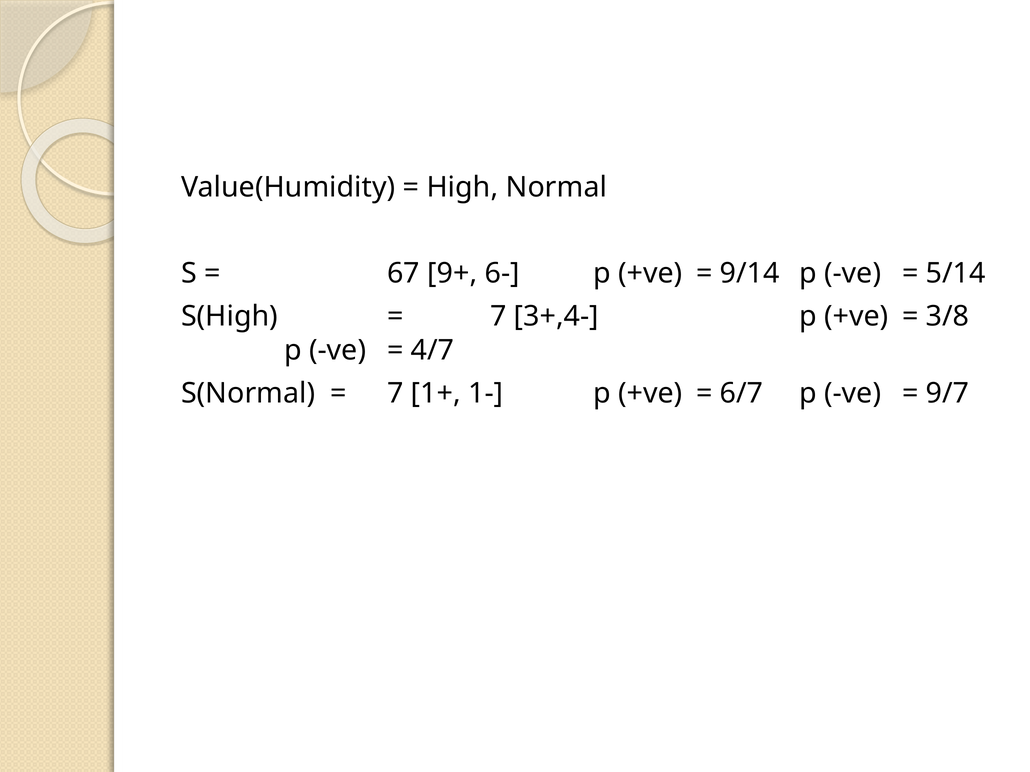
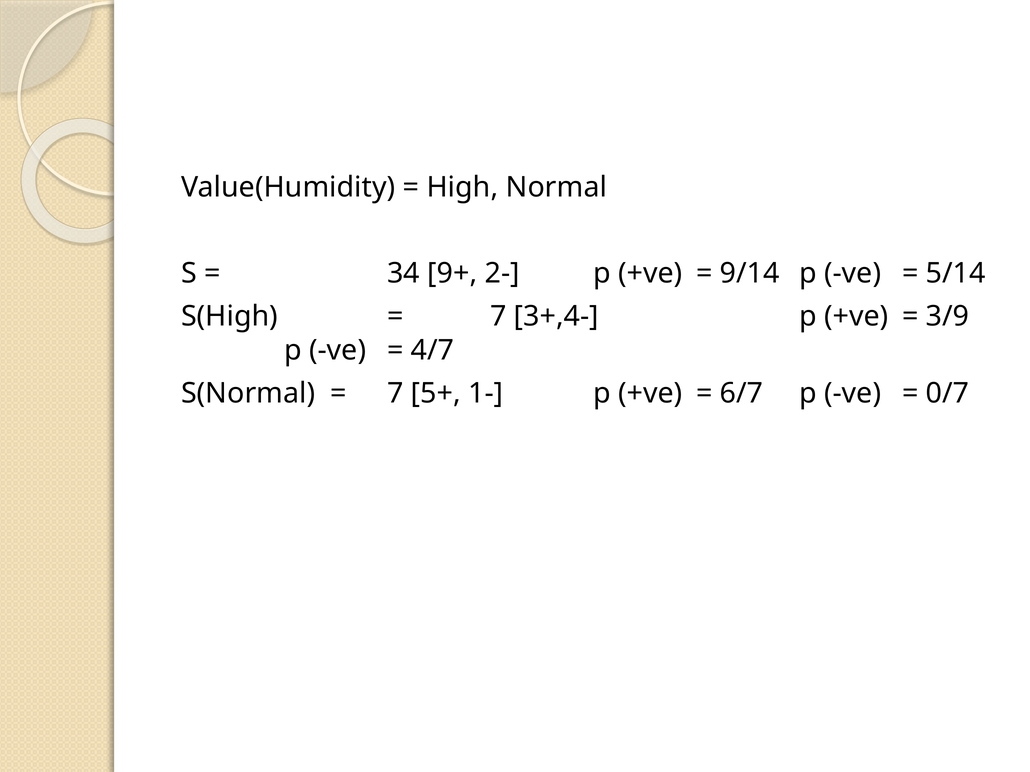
67: 67 -> 34
6-: 6- -> 2-
3/8: 3/8 -> 3/9
1+: 1+ -> 5+
9/7: 9/7 -> 0/7
